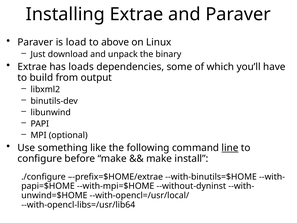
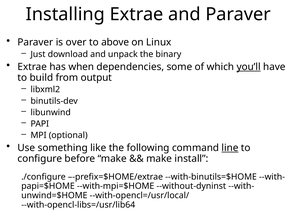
load: load -> over
loads: loads -> when
you’ll underline: none -> present
